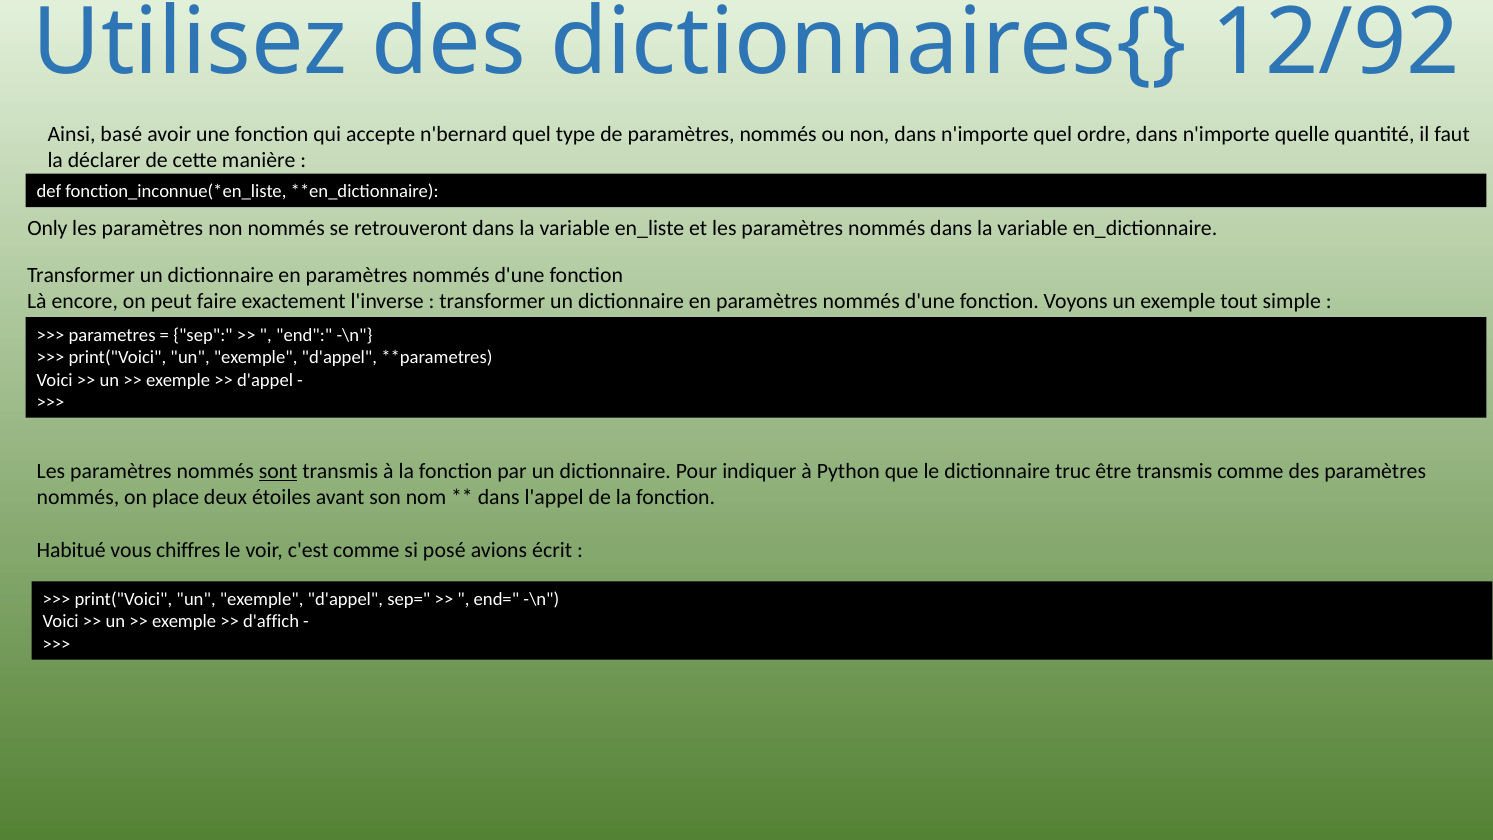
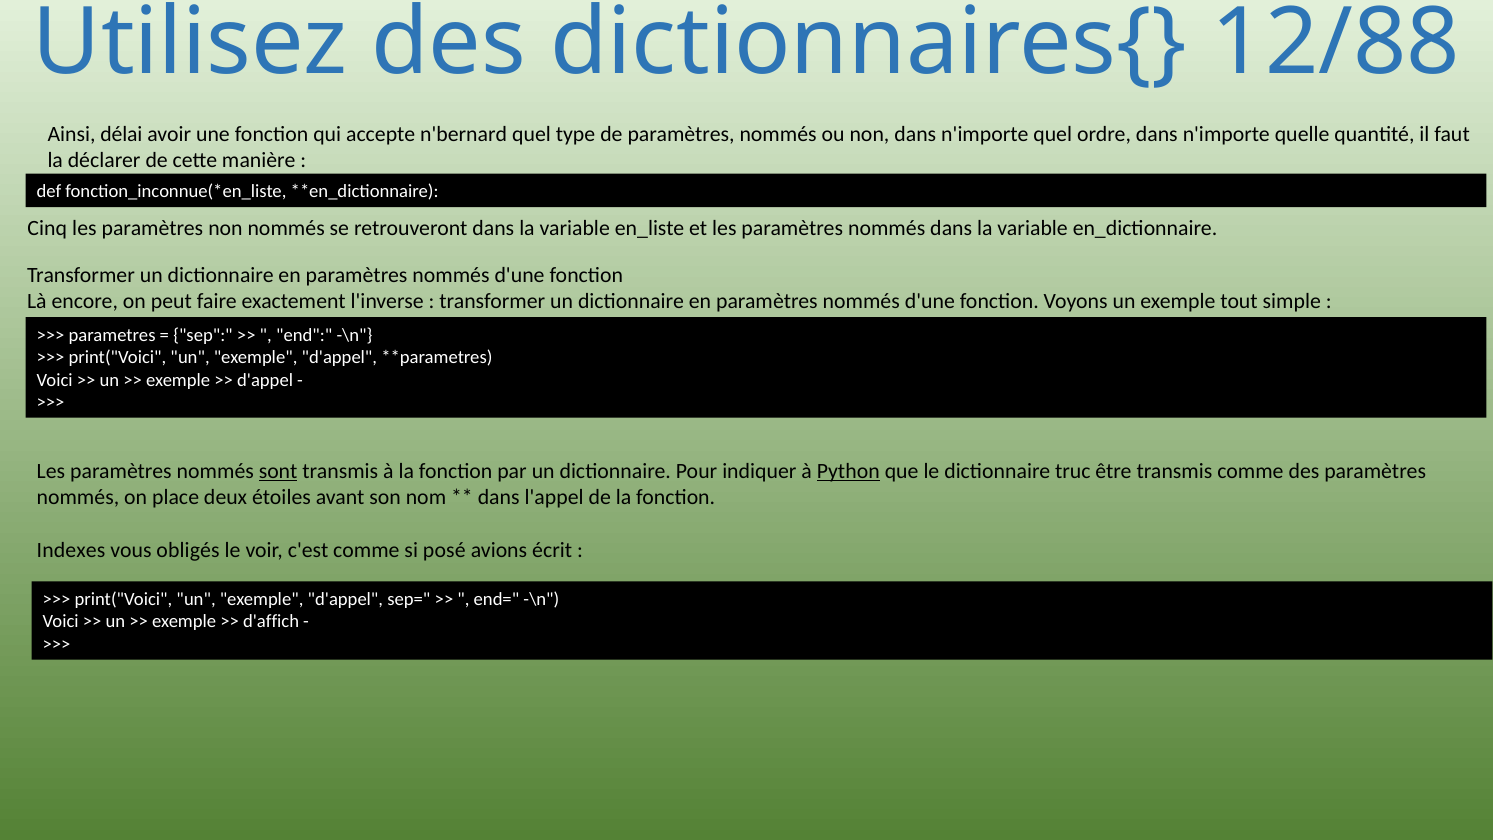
12/92: 12/92 -> 12/88
basé: basé -> délai
Only: Only -> Cinq
Python underline: none -> present
Habitué: Habitué -> Indexes
chiffres: chiffres -> obligés
